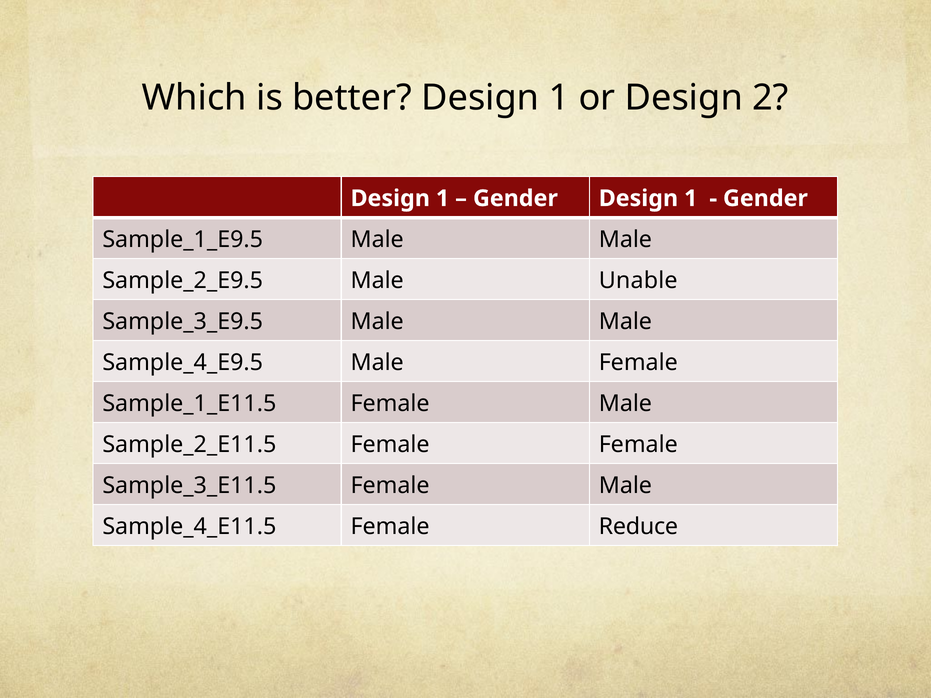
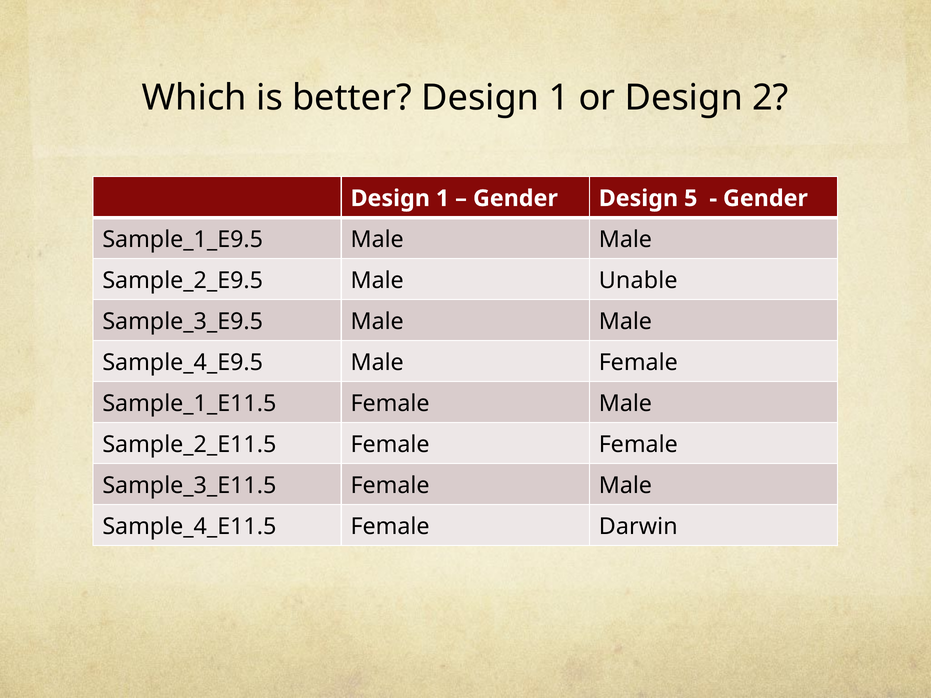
Gender Design 1: 1 -> 5
Reduce: Reduce -> Darwin
